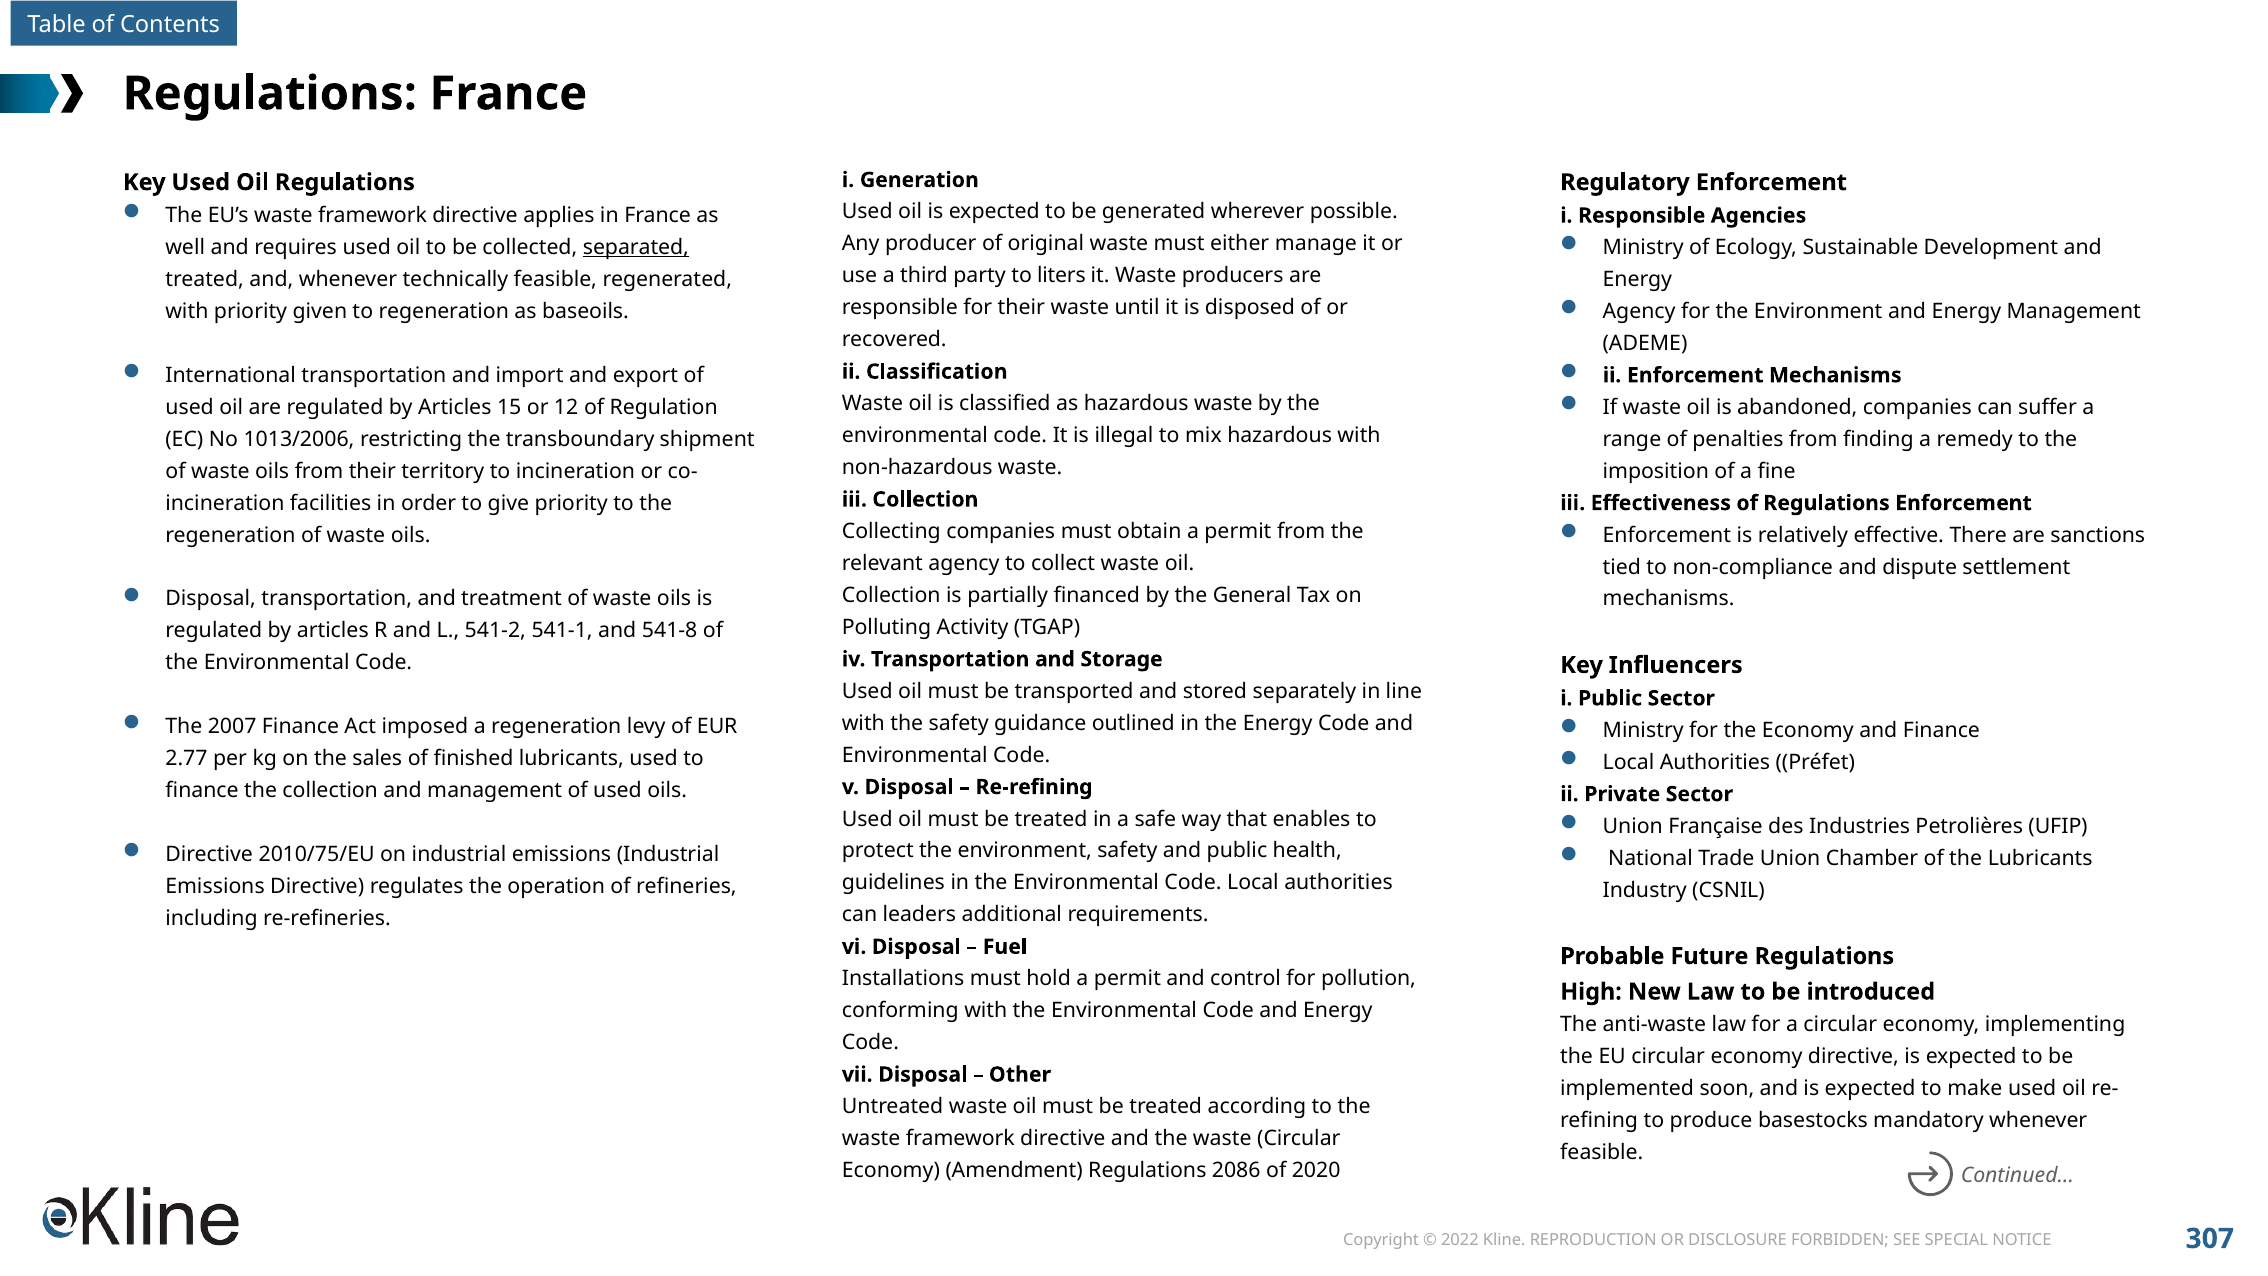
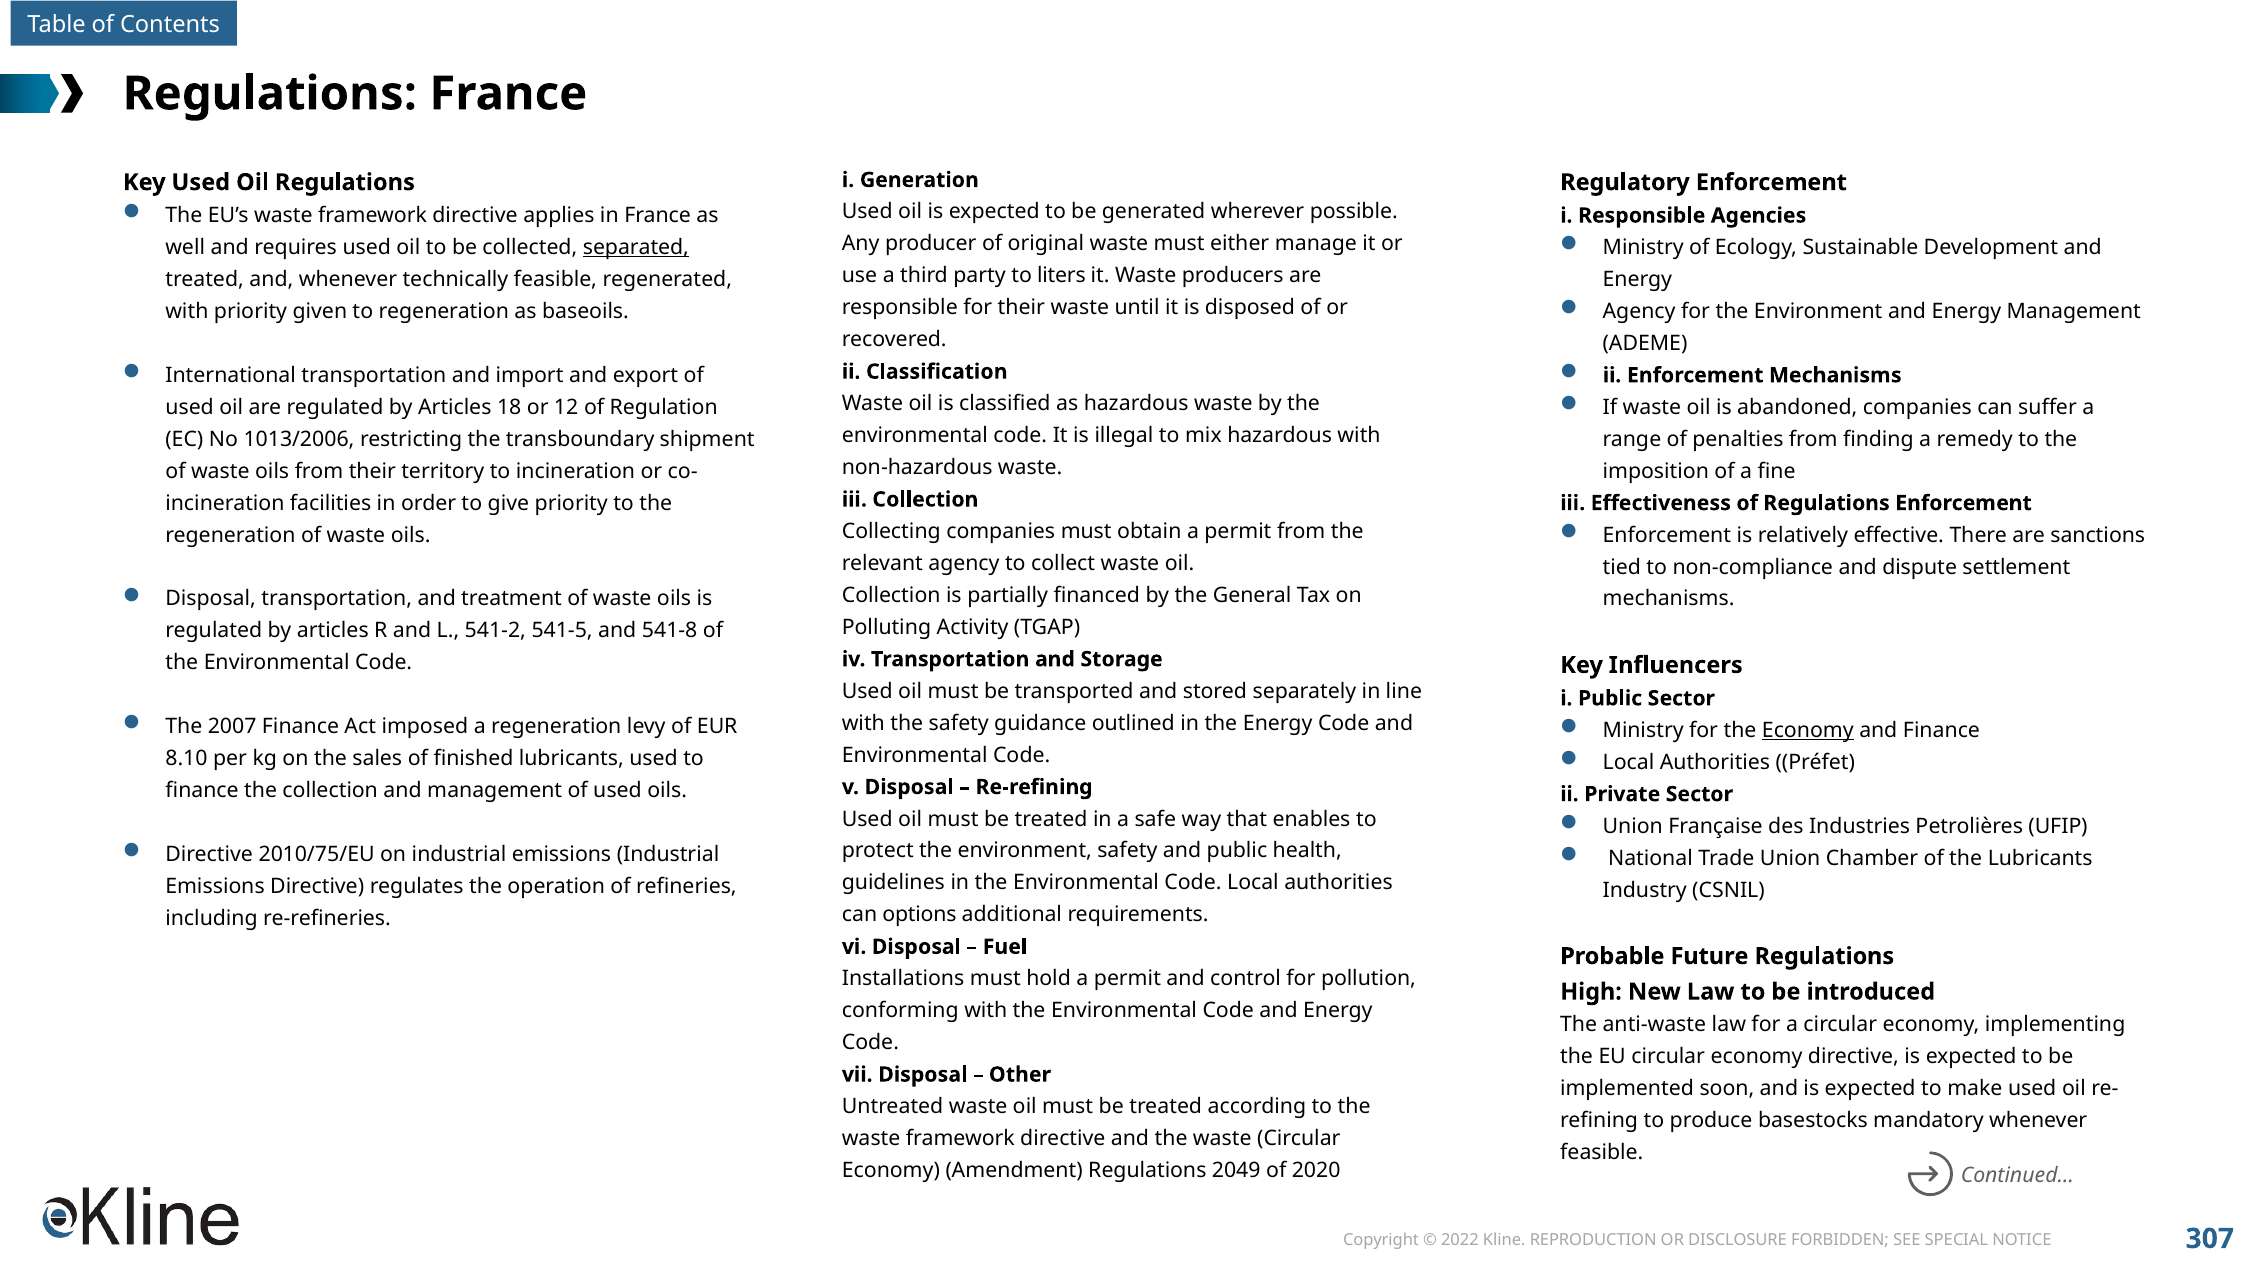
15: 15 -> 18
541-1: 541-1 -> 541-5
Economy at (1808, 730) underline: none -> present
2.77: 2.77 -> 8.10
leaders: leaders -> options
2086: 2086 -> 2049
